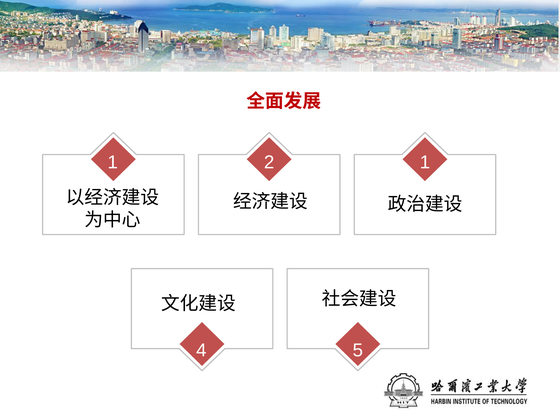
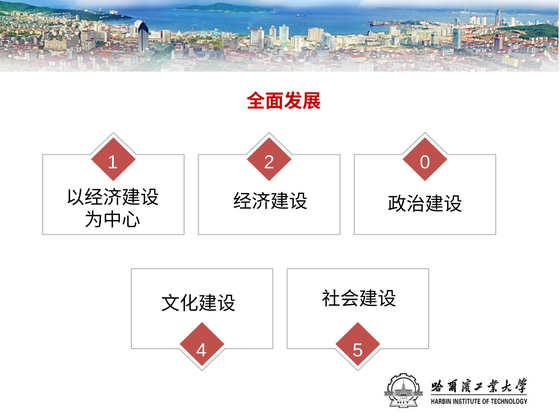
2 1: 1 -> 0
